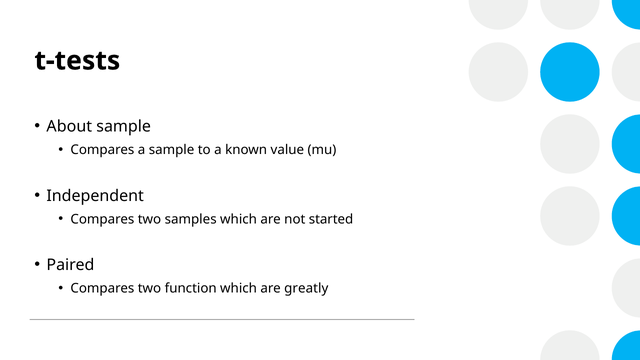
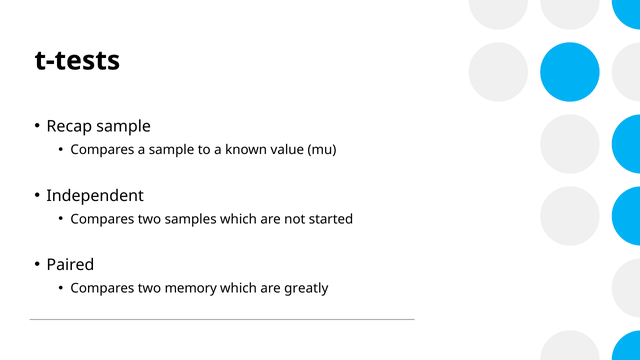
About: About -> Recap
function: function -> memory
